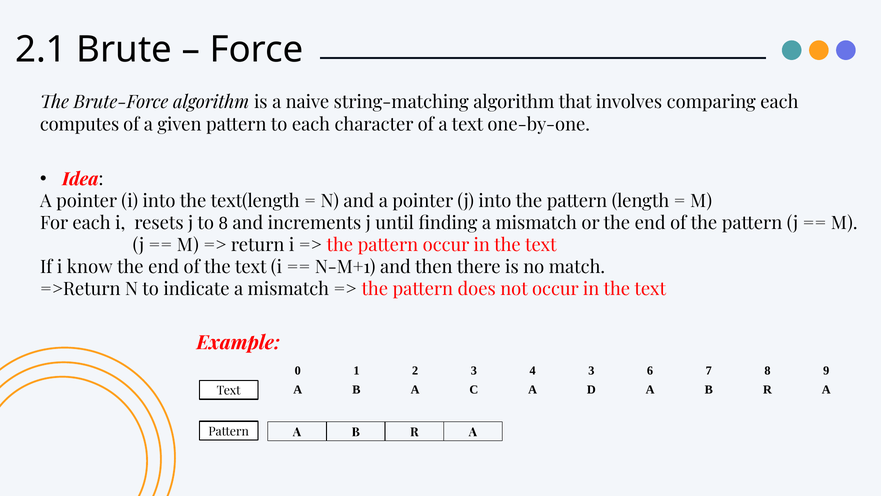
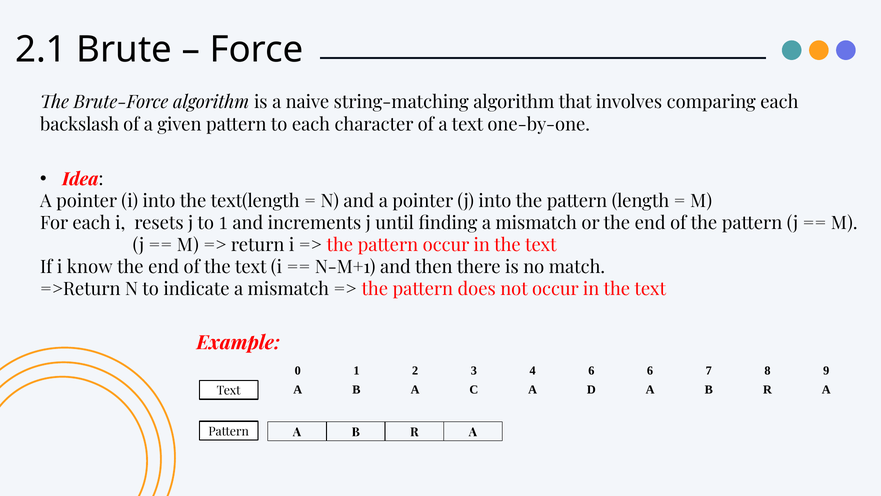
computes: computes -> backslash
to 8: 8 -> 1
4 3: 3 -> 6
